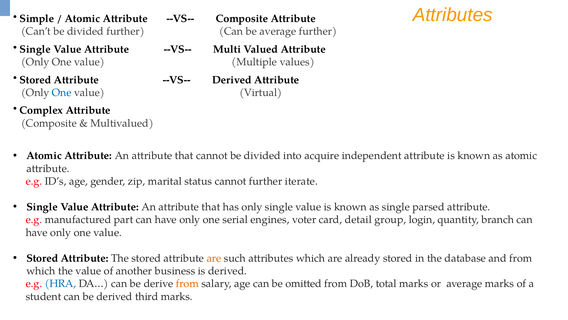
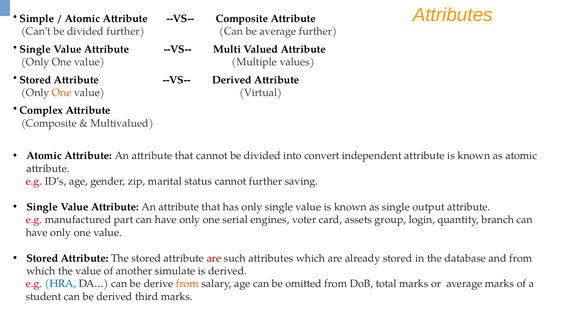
One at (62, 92) colour: blue -> orange
acquire: acquire -> convert
iterate: iterate -> saving
parsed: parsed -> output
detail: detail -> assets
are at (214, 258) colour: orange -> red
business: business -> simulate
